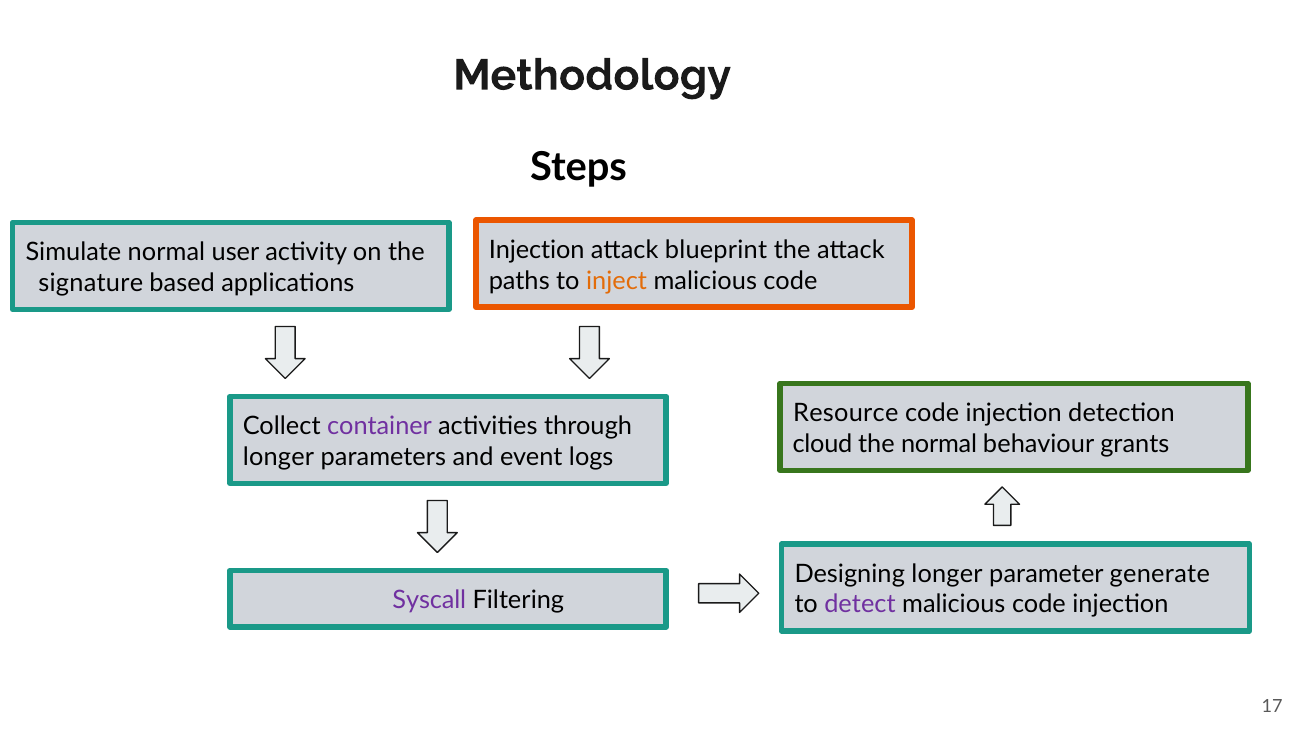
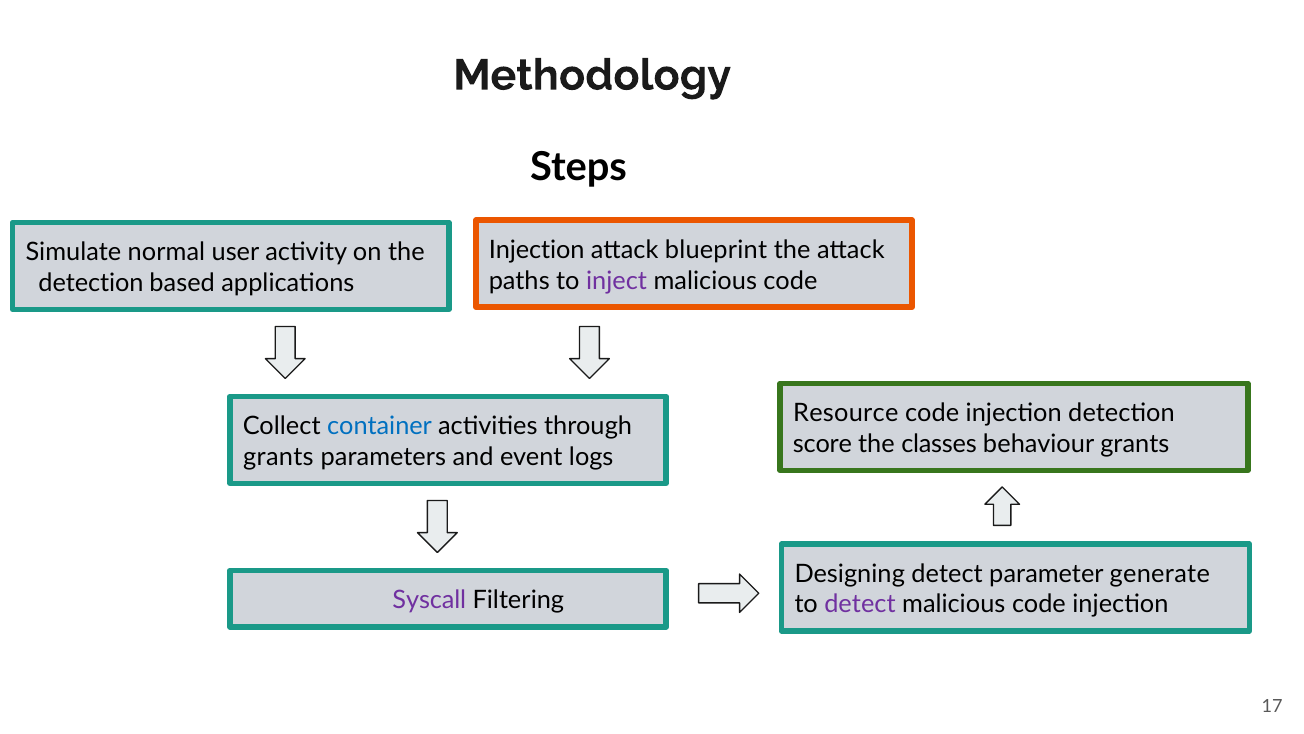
inject colour: orange -> purple
signature at (91, 283): signature -> detection
container colour: purple -> blue
cloud: cloud -> score
the normal: normal -> classes
longer at (278, 457): longer -> grants
Designing longer: longer -> detect
